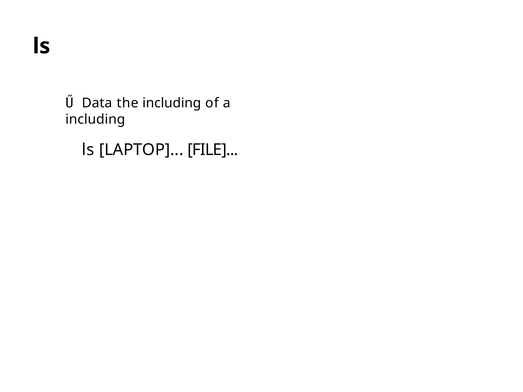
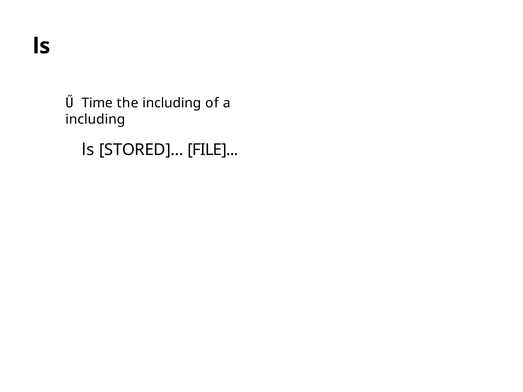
Data: Data -> Time
LAPTOP: LAPTOP -> STORED
